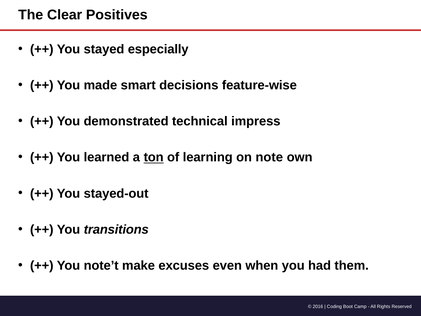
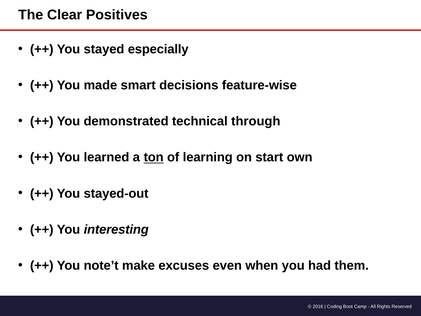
impress: impress -> through
note: note -> start
transitions: transitions -> interesting
